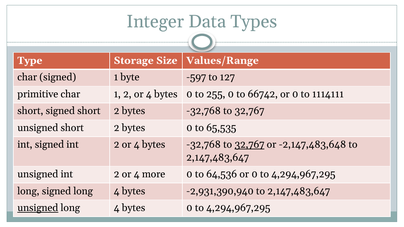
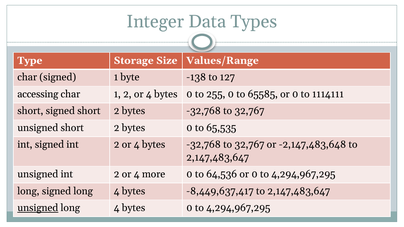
-597: -597 -> -138
primitive: primitive -> accessing
66742: 66742 -> 65585
32,767 at (249, 145) underline: present -> none
-2,931,390,940: -2,931,390,940 -> -8,449,637,417
